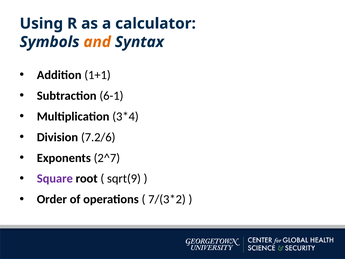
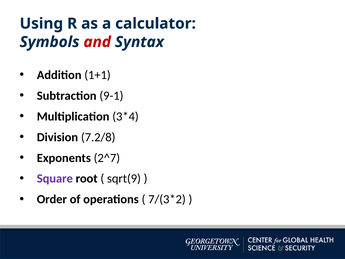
and colour: orange -> red
6-1: 6-1 -> 9-1
7.2/6: 7.2/6 -> 7.2/8
